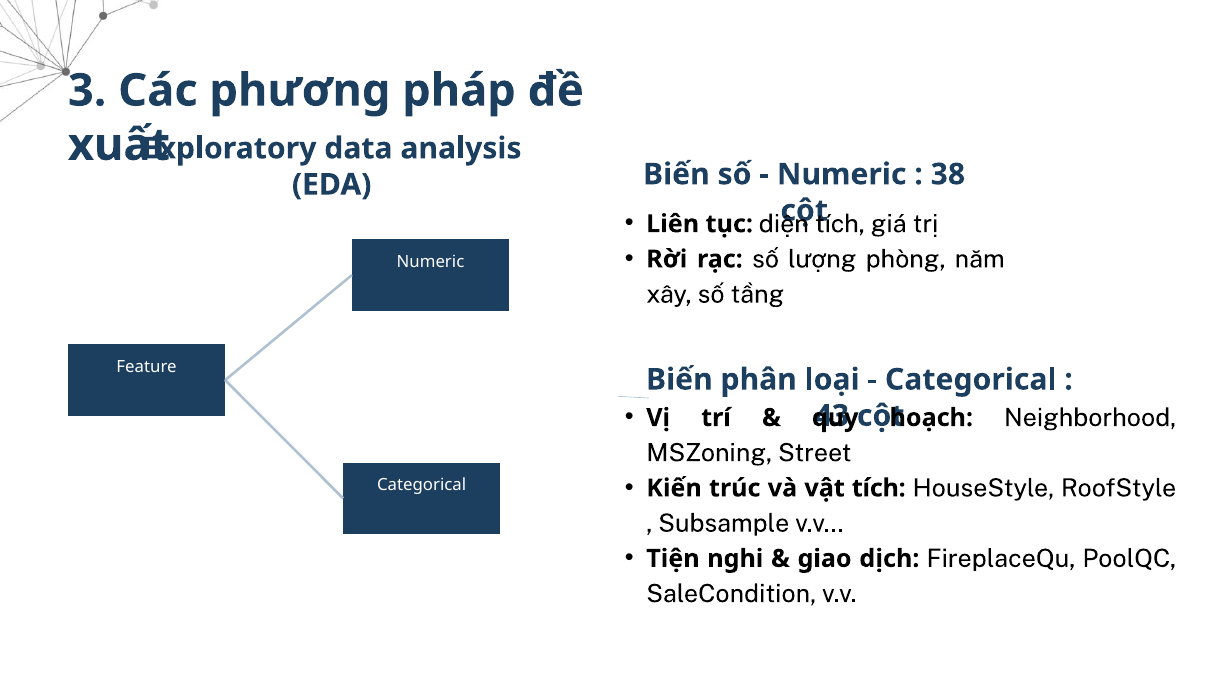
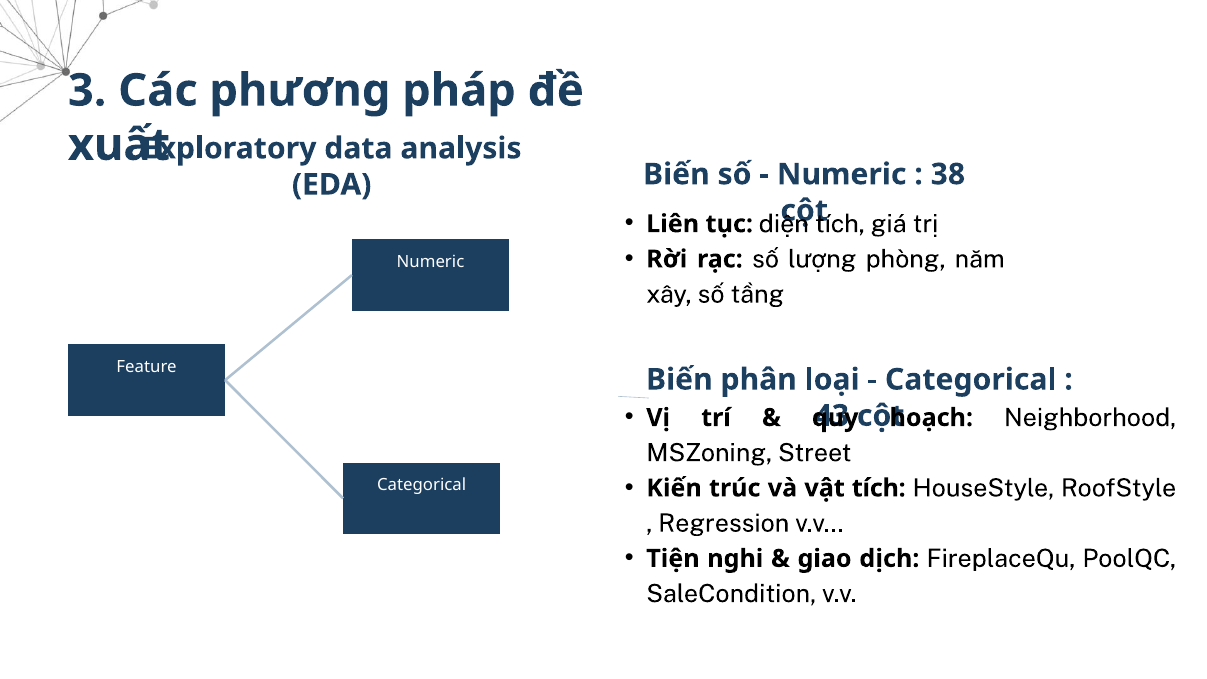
Subsample: Subsample -> Regression
